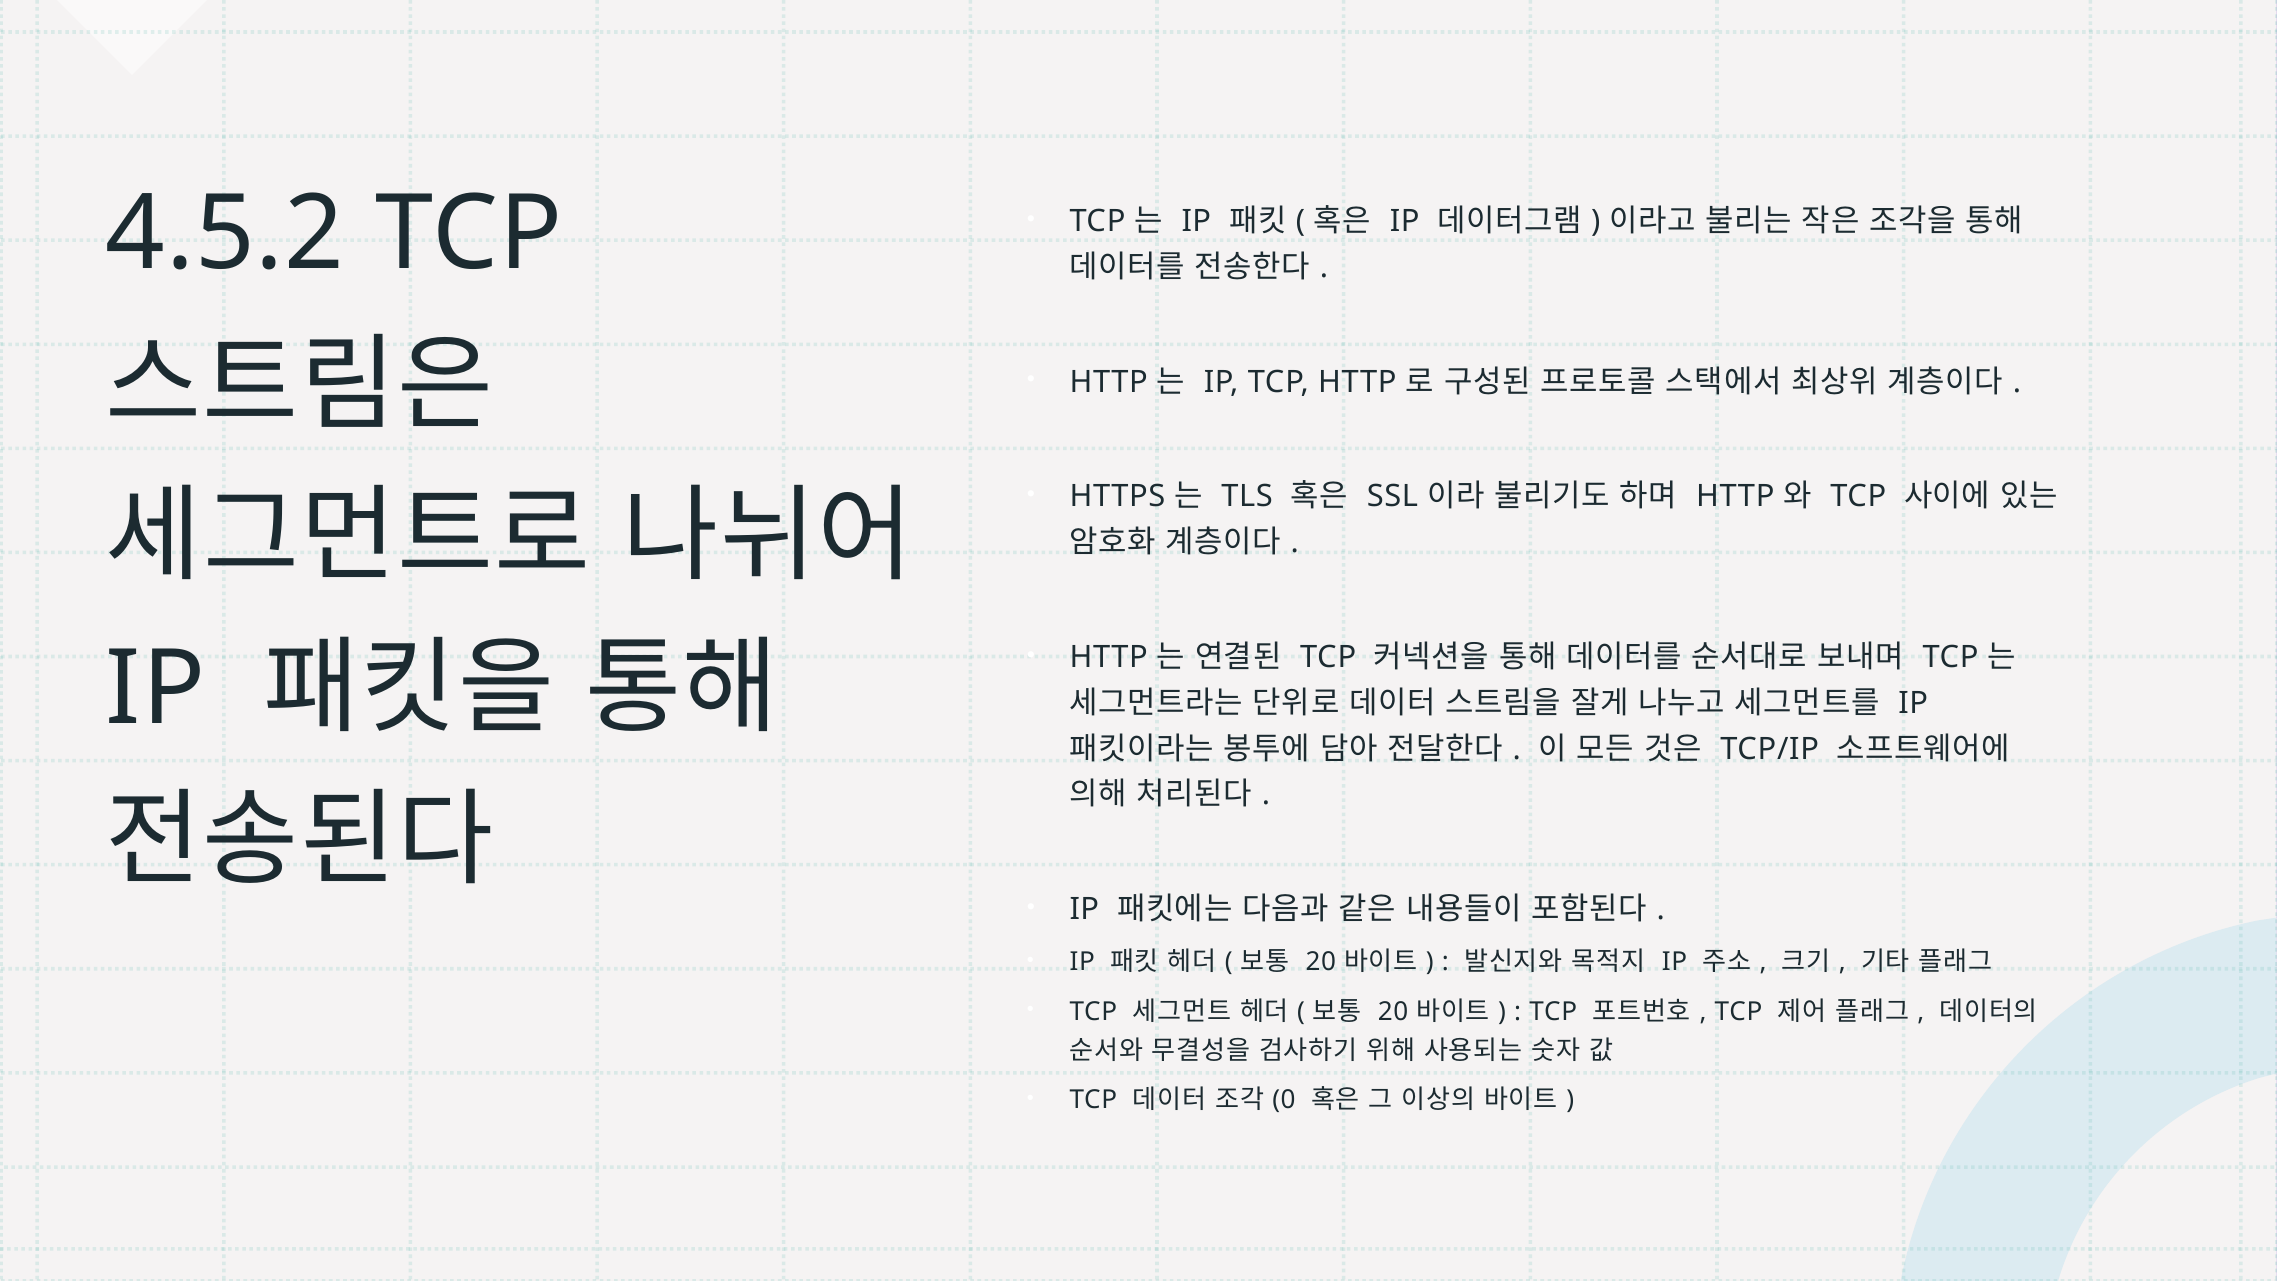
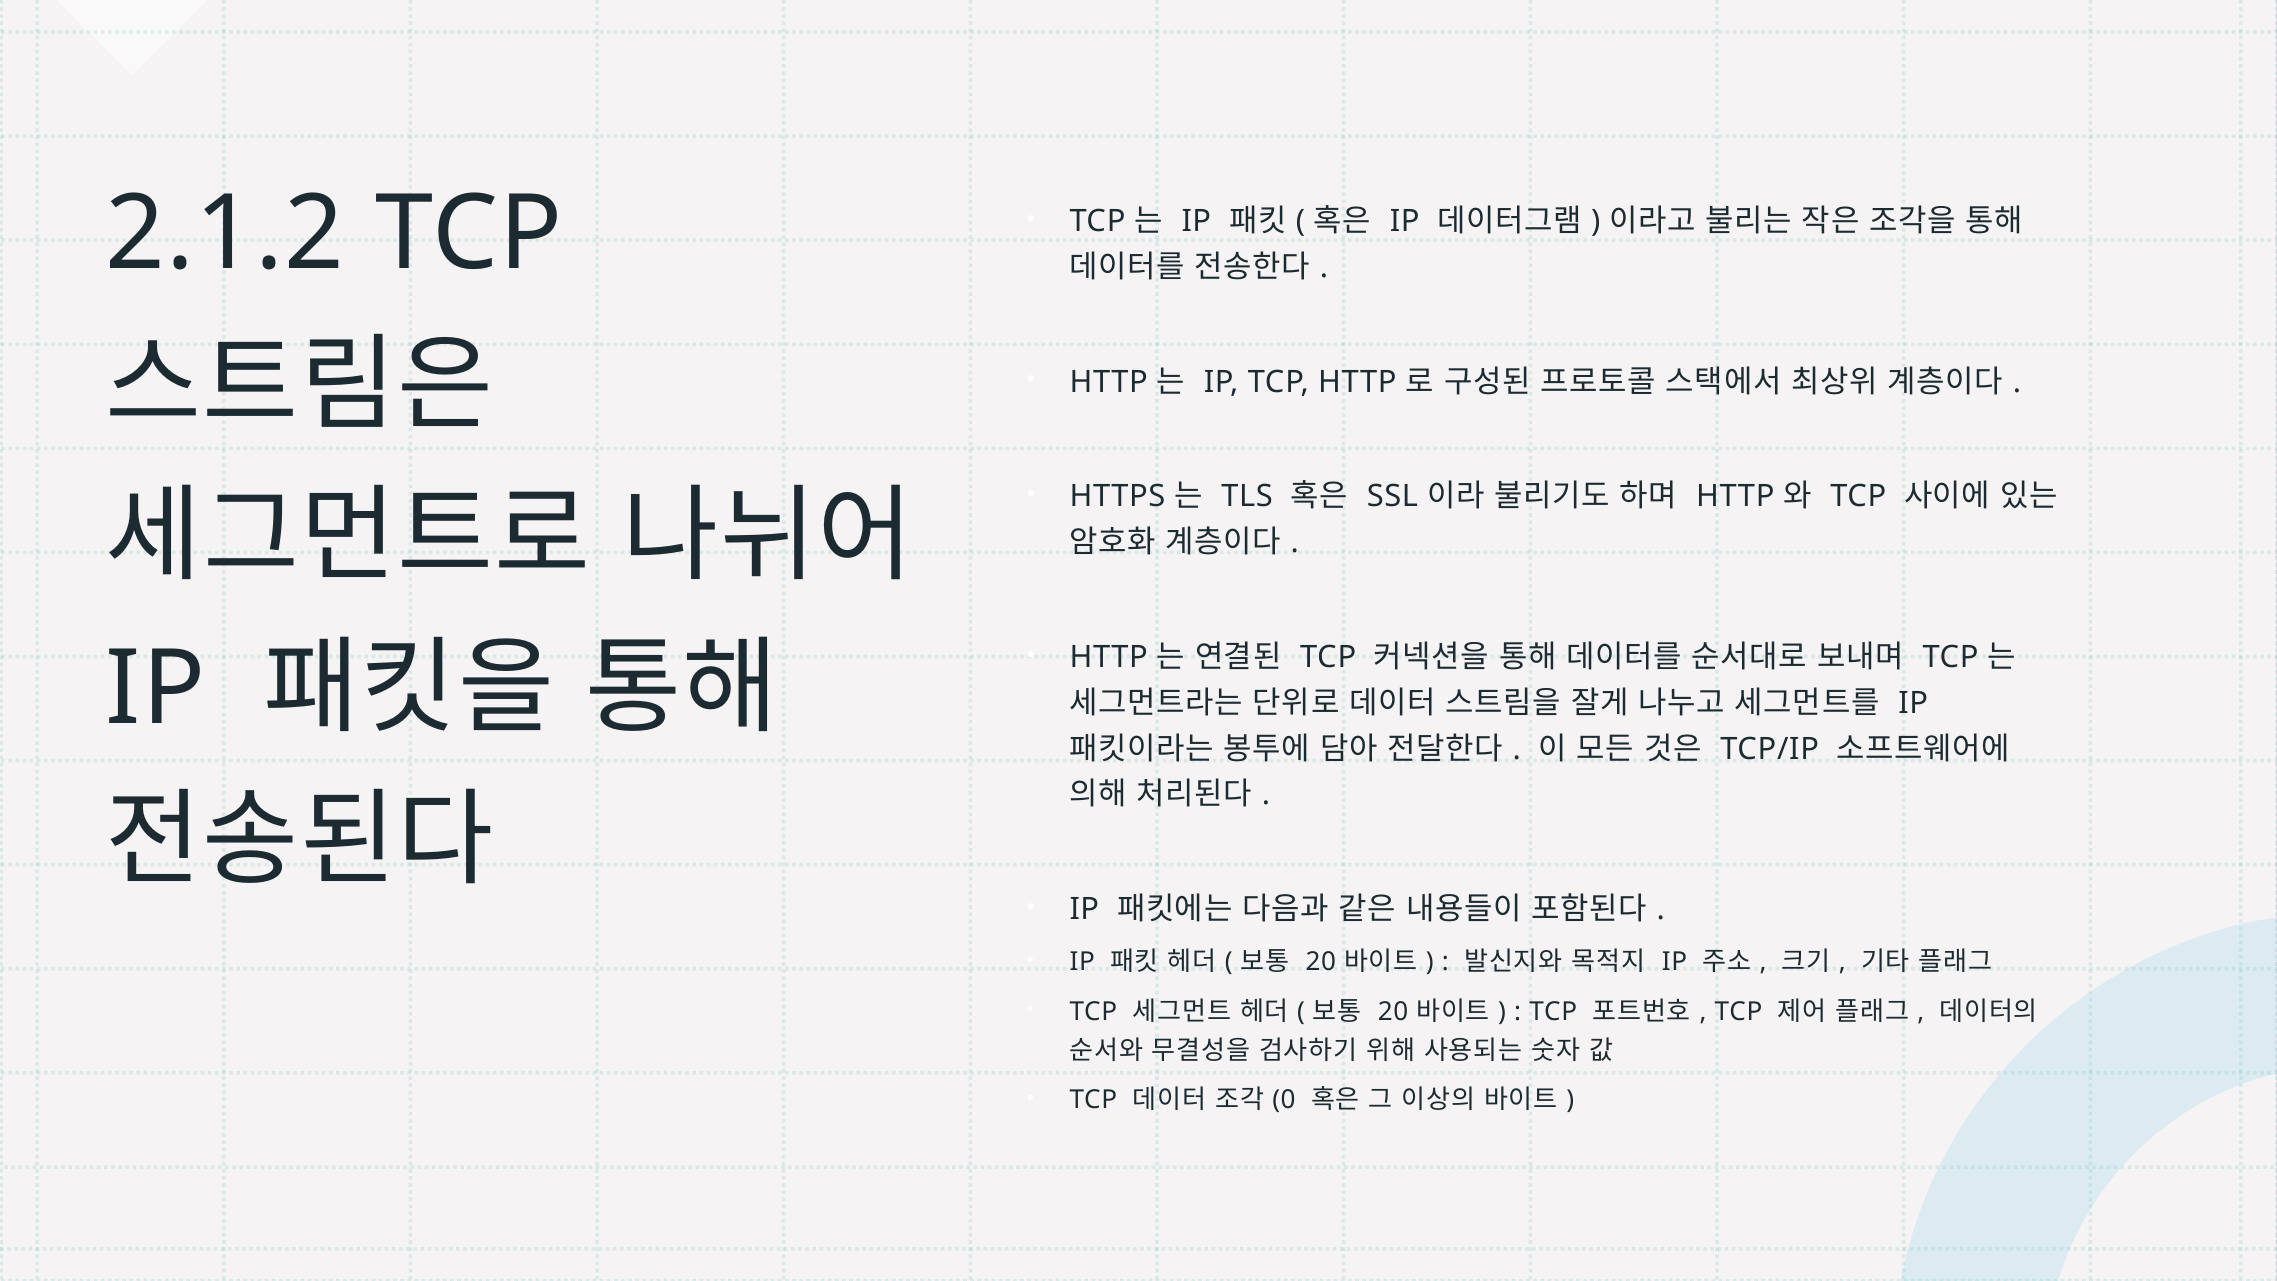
4.5.2: 4.5.2 -> 2.1.2
